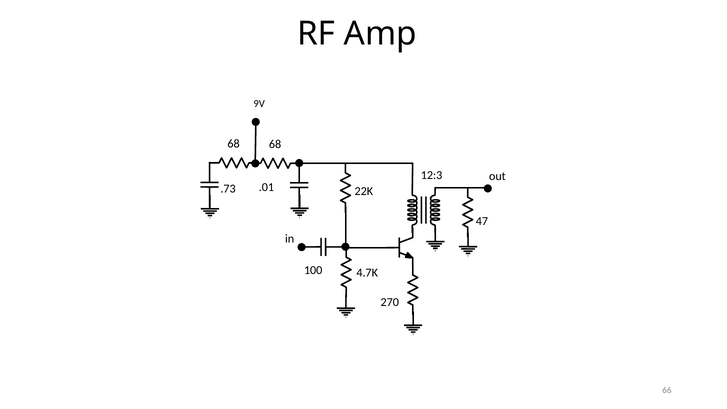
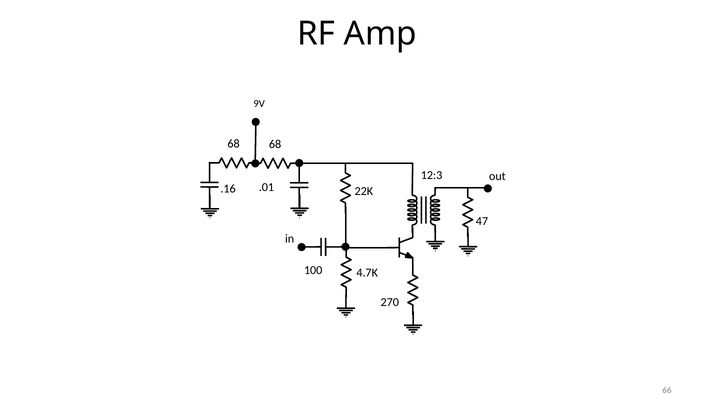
.73: .73 -> .16
